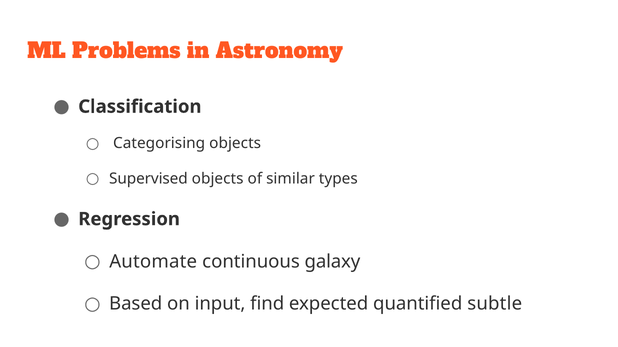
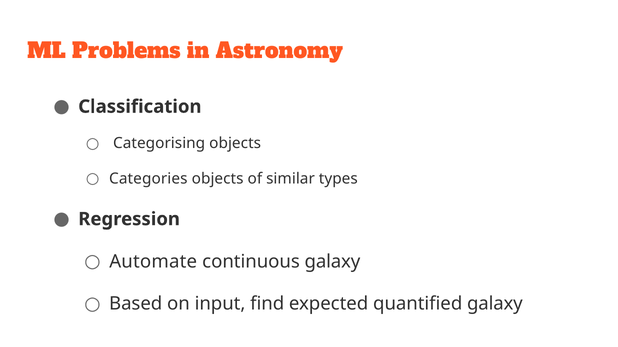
Supervised: Supervised -> Categories
quantified subtle: subtle -> galaxy
